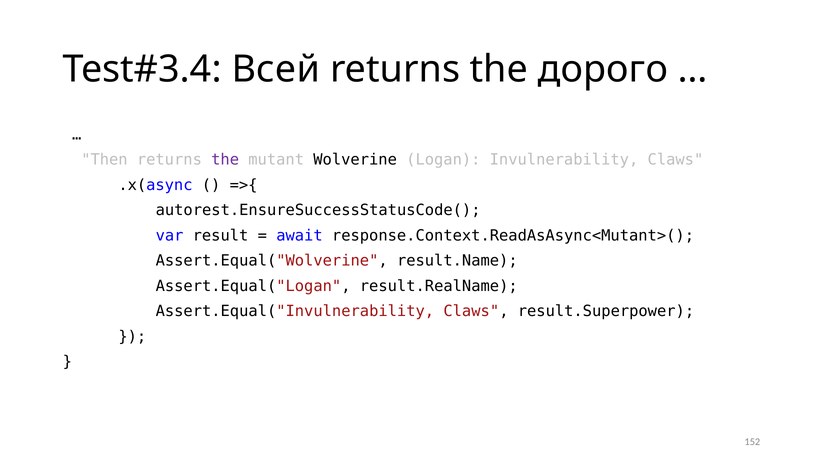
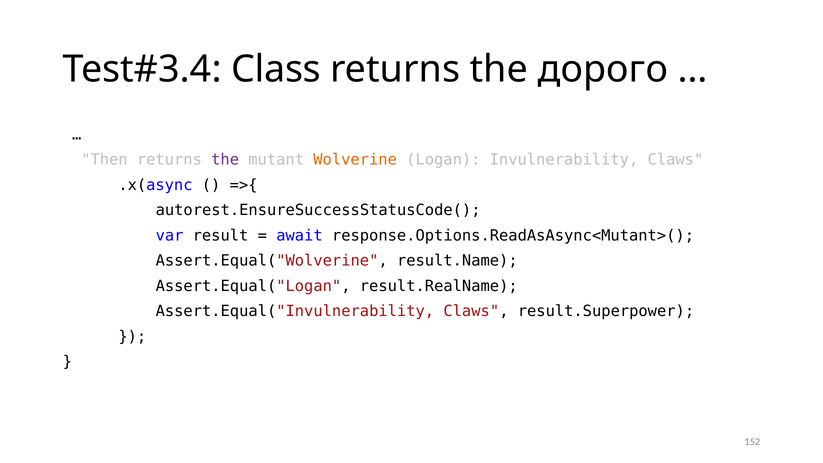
Всей: Всей -> Class
Wolverine colour: black -> orange
response.Context.ReadAsAsync<Mutant>(: response.Context.ReadAsAsync<Mutant>( -> response.Options.ReadAsAsync<Mutant>(
